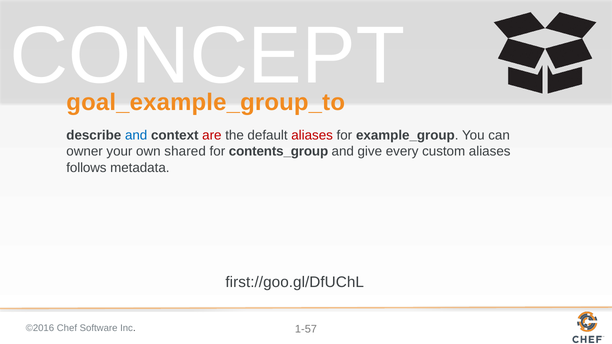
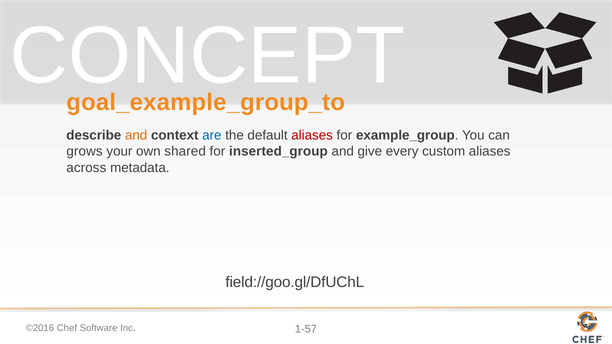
and at (136, 136) colour: blue -> orange
are colour: red -> blue
owner: owner -> grows
contents_group: contents_group -> inserted_group
follows: follows -> across
first://goo.gl/DfUChL: first://goo.gl/DfUChL -> field://goo.gl/DfUChL
